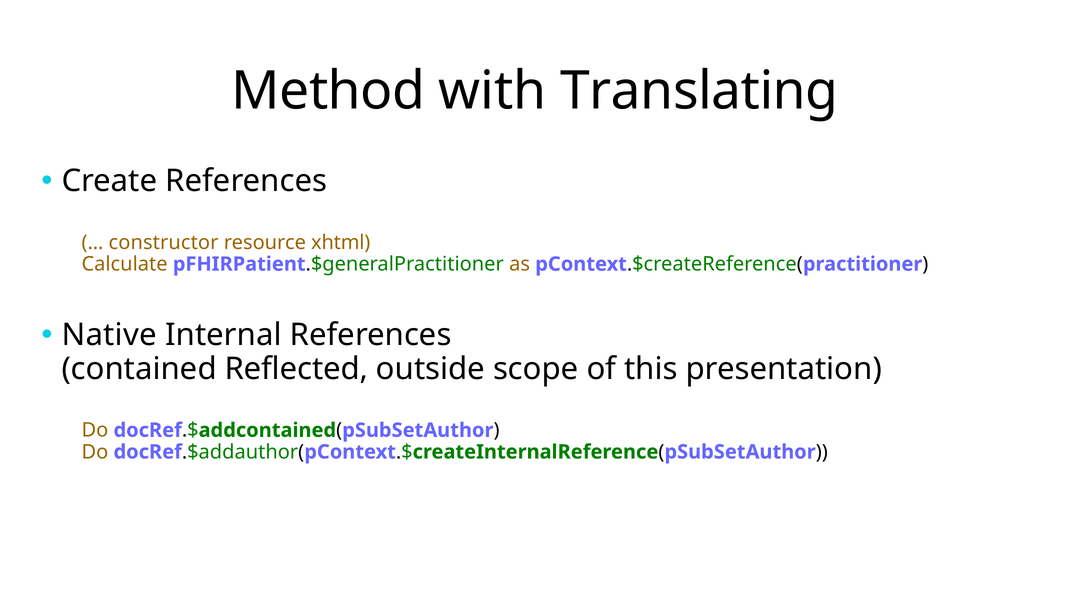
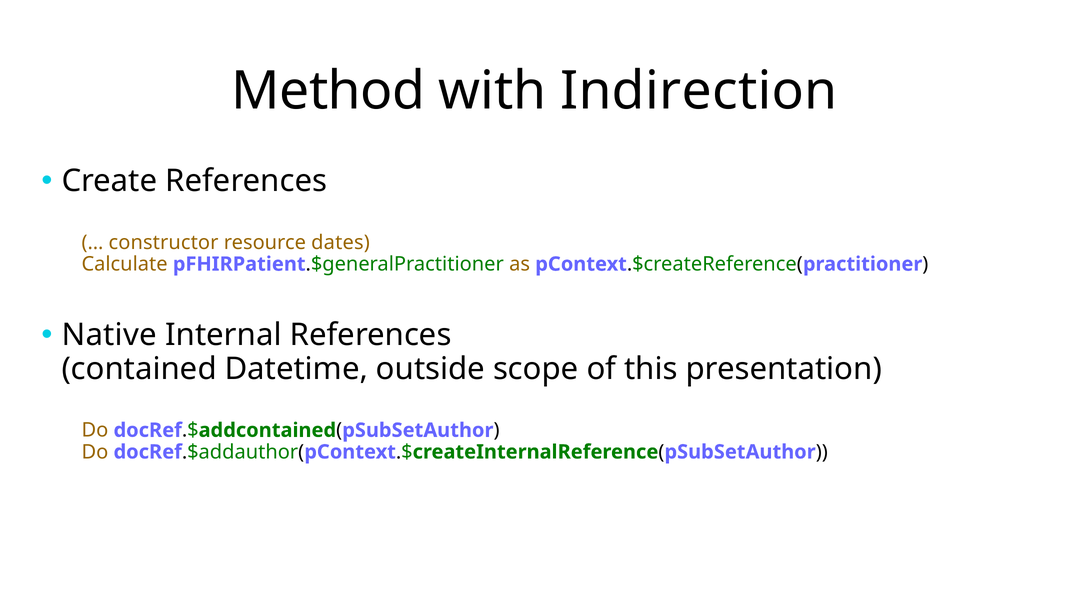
Translating: Translating -> Indirection
xhtml: xhtml -> dates
Reflected: Reflected -> Datetime
